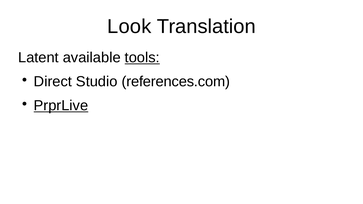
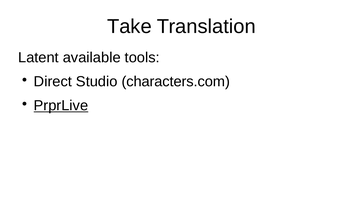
Look: Look -> Take
tools underline: present -> none
references.com: references.com -> characters.com
